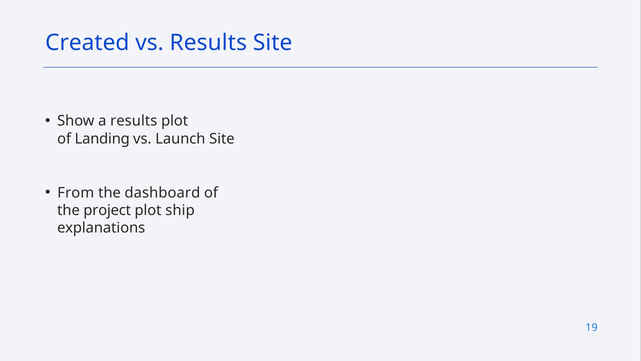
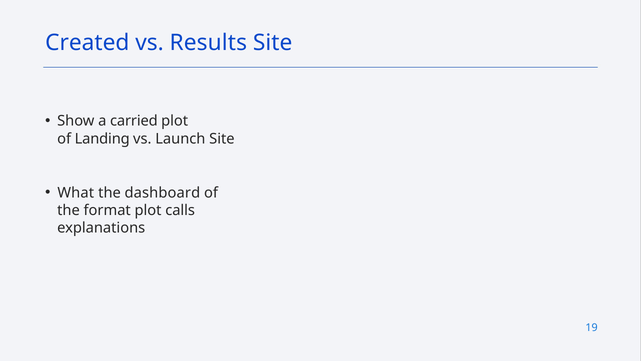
a results: results -> carried
From: From -> What
project: project -> format
ship: ship -> calls
